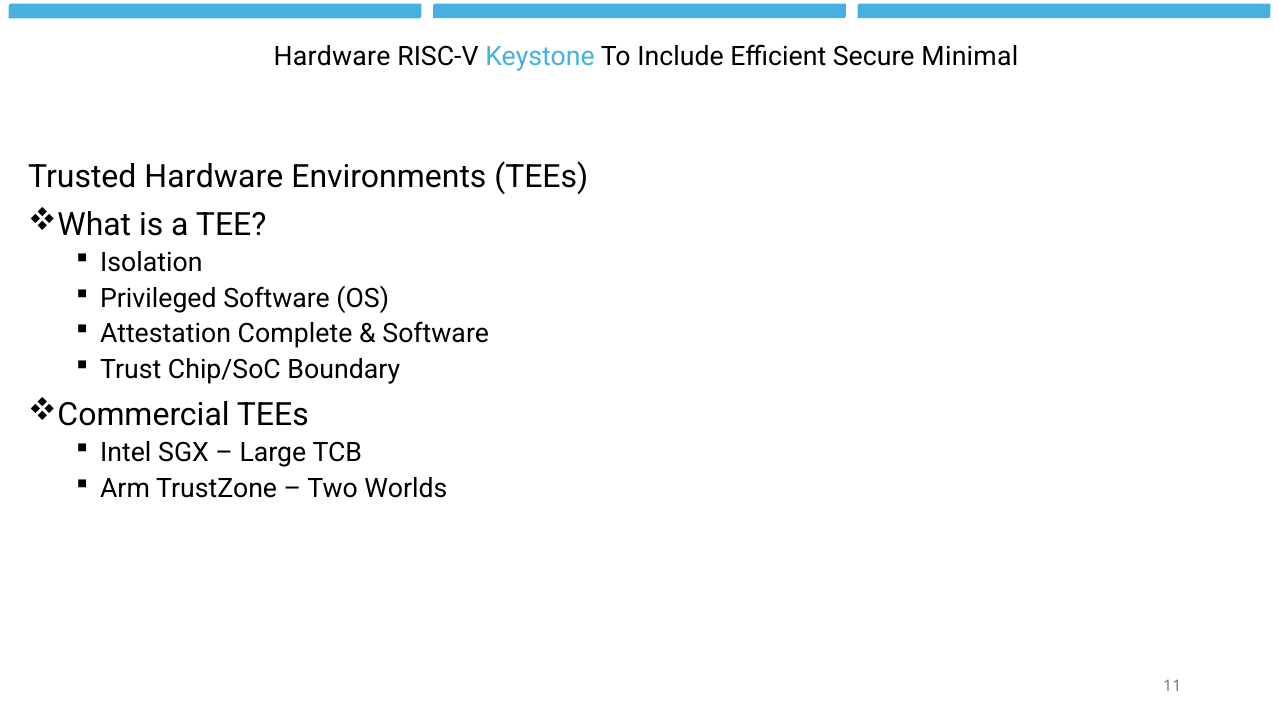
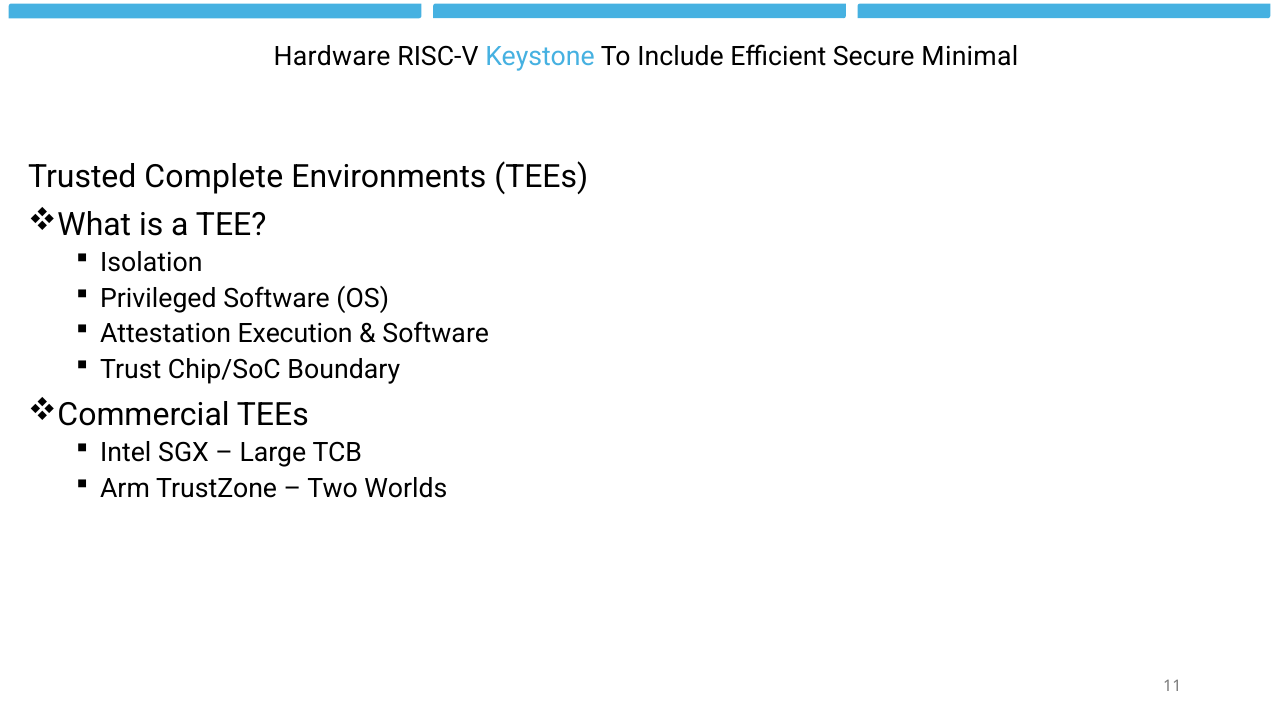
Trusted Hardware: Hardware -> Complete
Complete: Complete -> Execution
